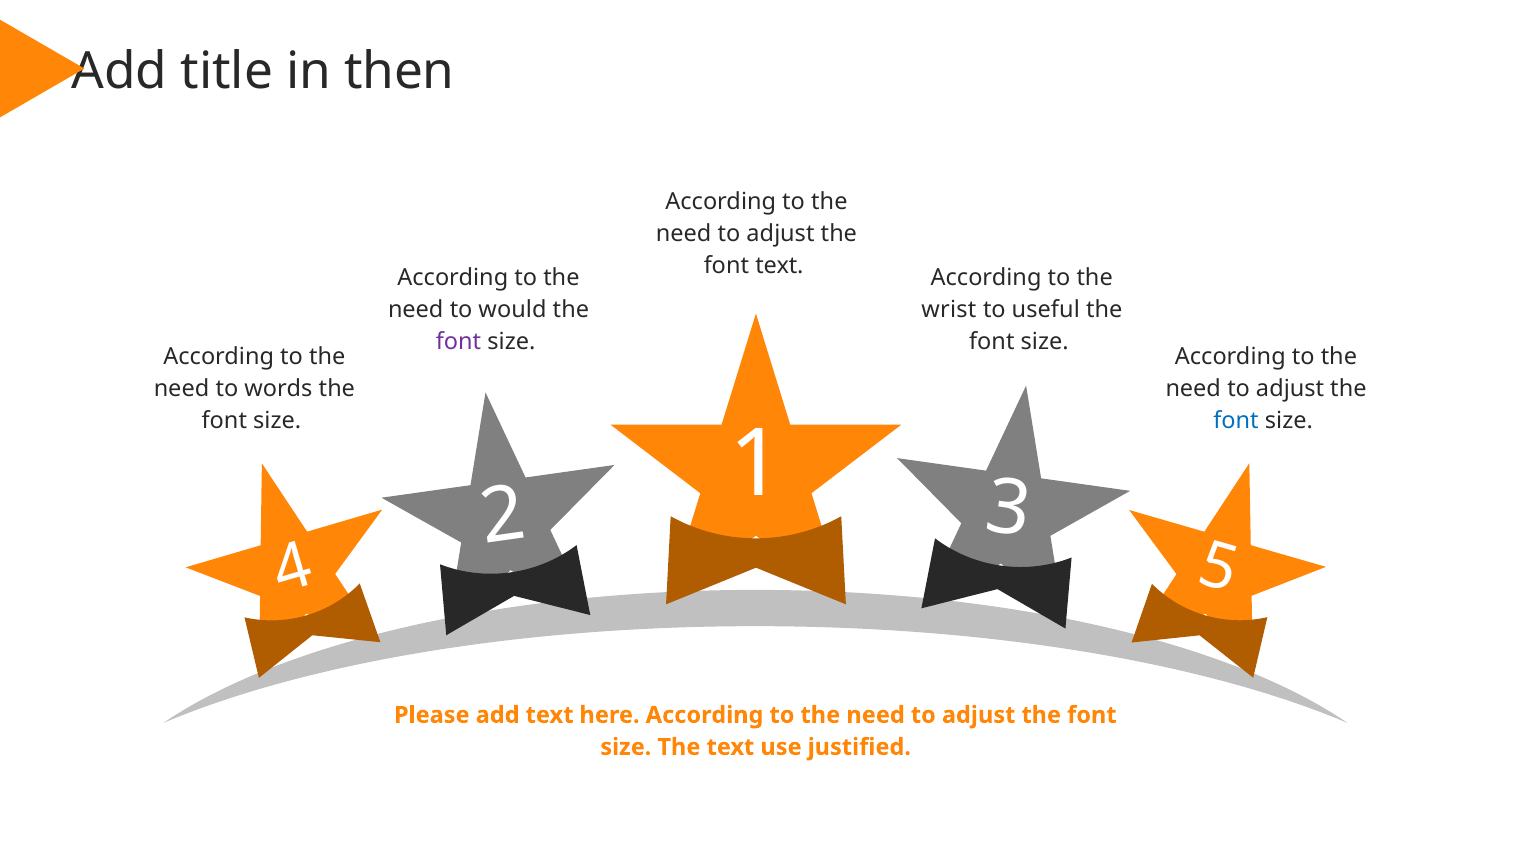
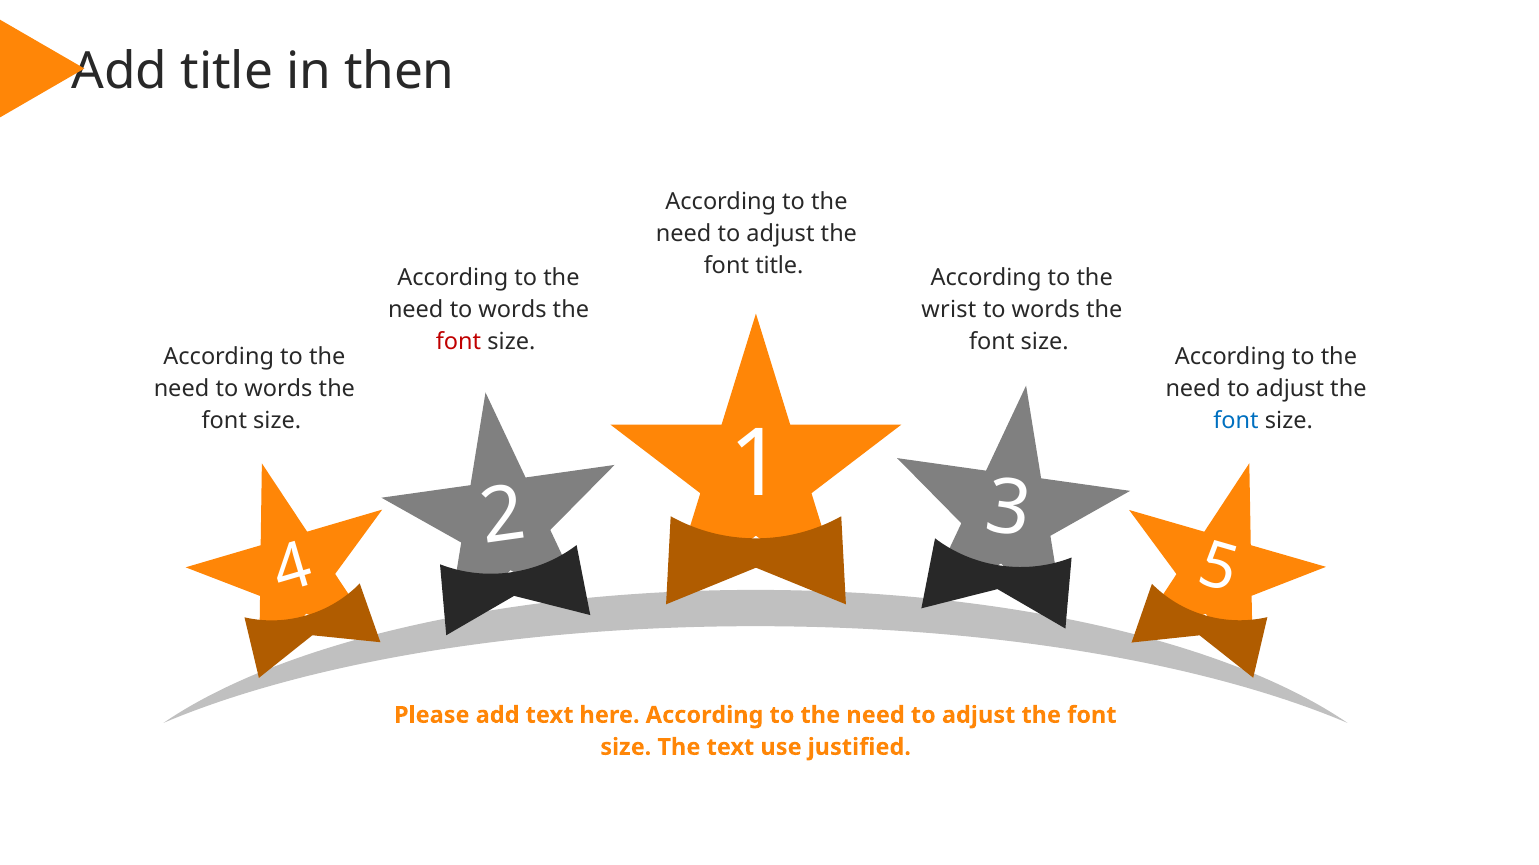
font text: text -> title
would at (513, 310): would -> words
useful at (1046, 310): useful -> words
font at (459, 342) colour: purple -> red
